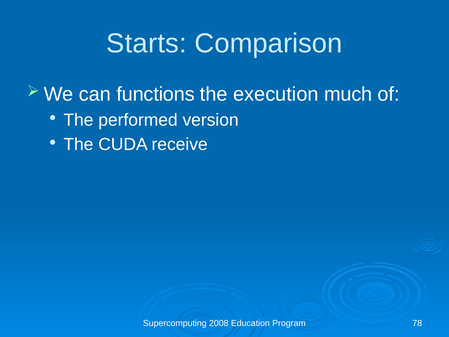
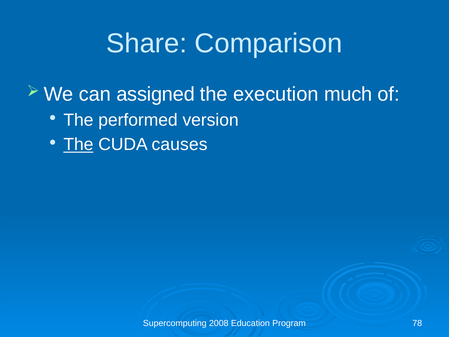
Starts: Starts -> Share
functions: functions -> assigned
The at (78, 144) underline: none -> present
receive: receive -> causes
